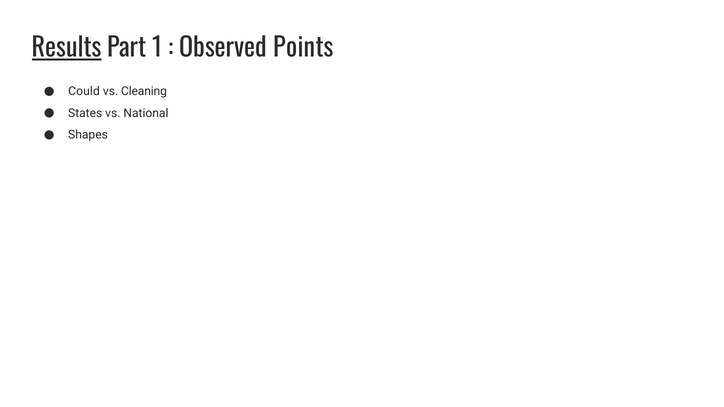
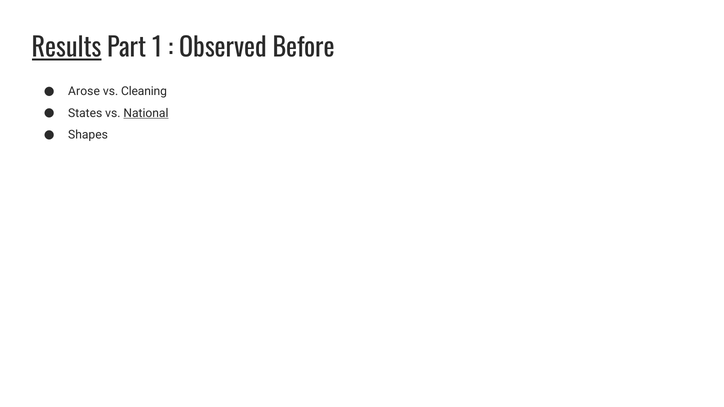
Points: Points -> Before
Could: Could -> Arose
National underline: none -> present
